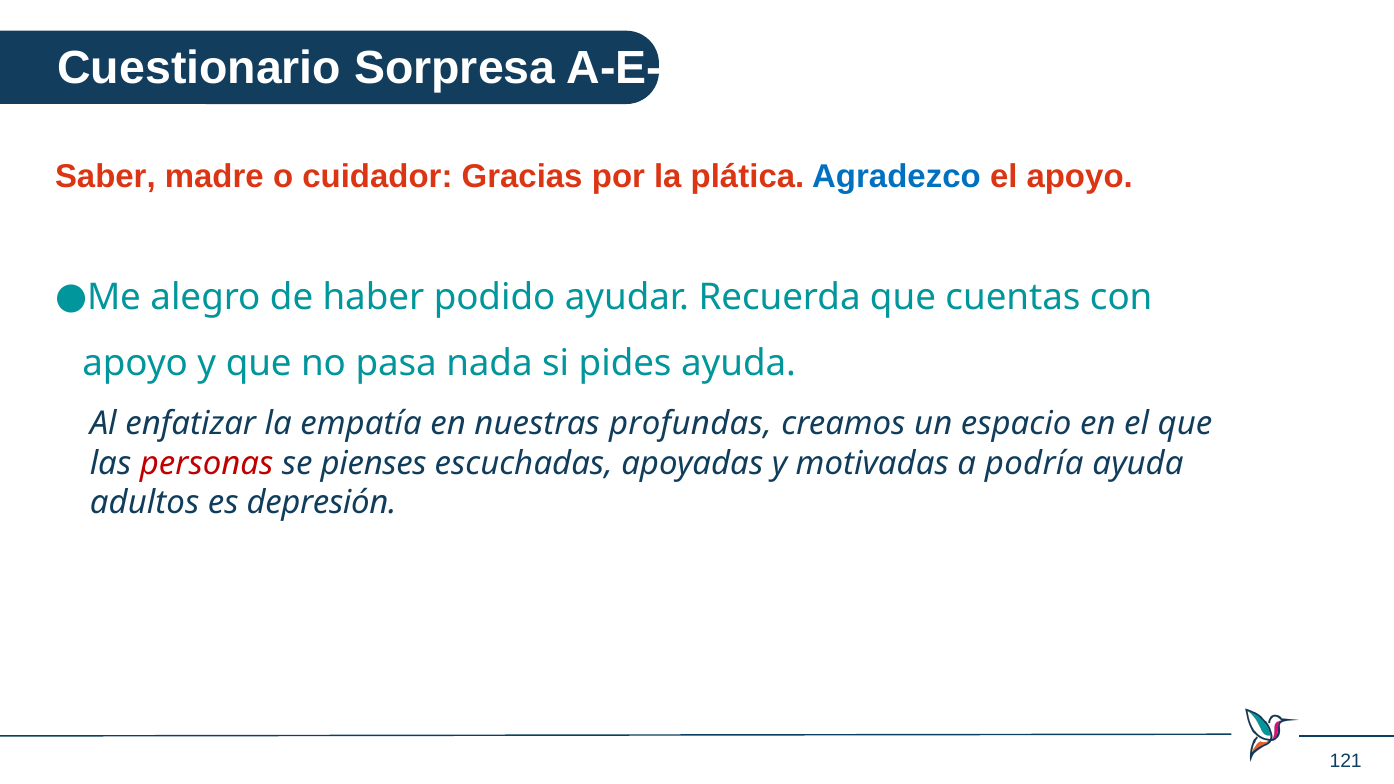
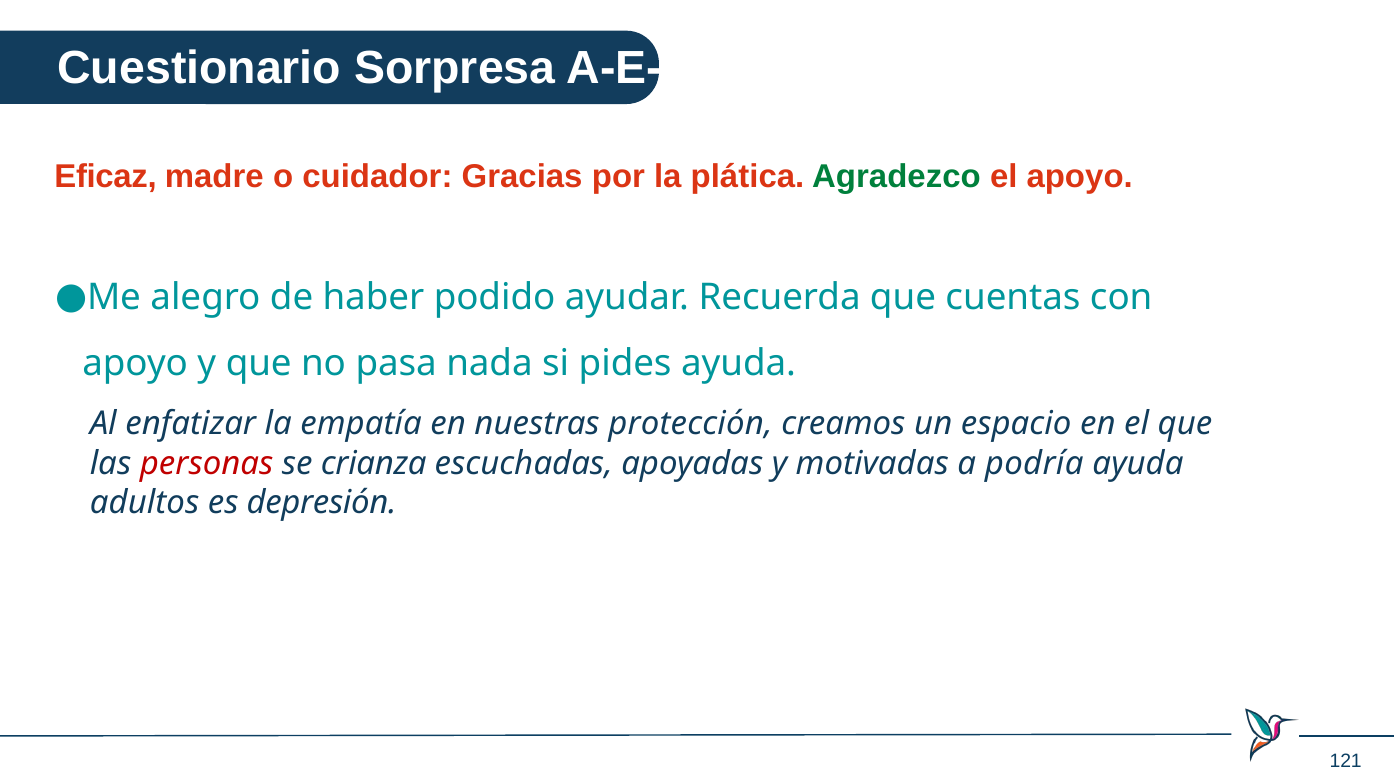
Saber: Saber -> Eficaz
Agradezco colour: blue -> green
profundas: profundas -> protección
pienses: pienses -> crianza
